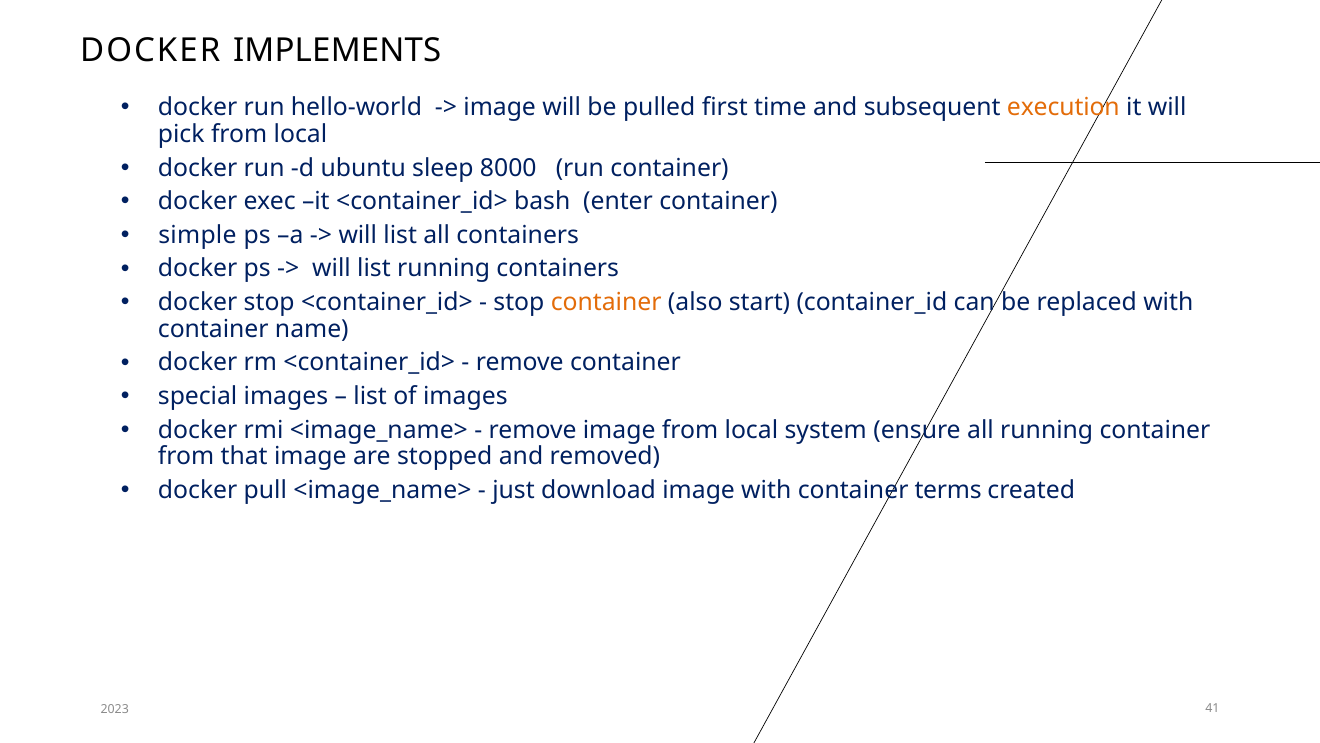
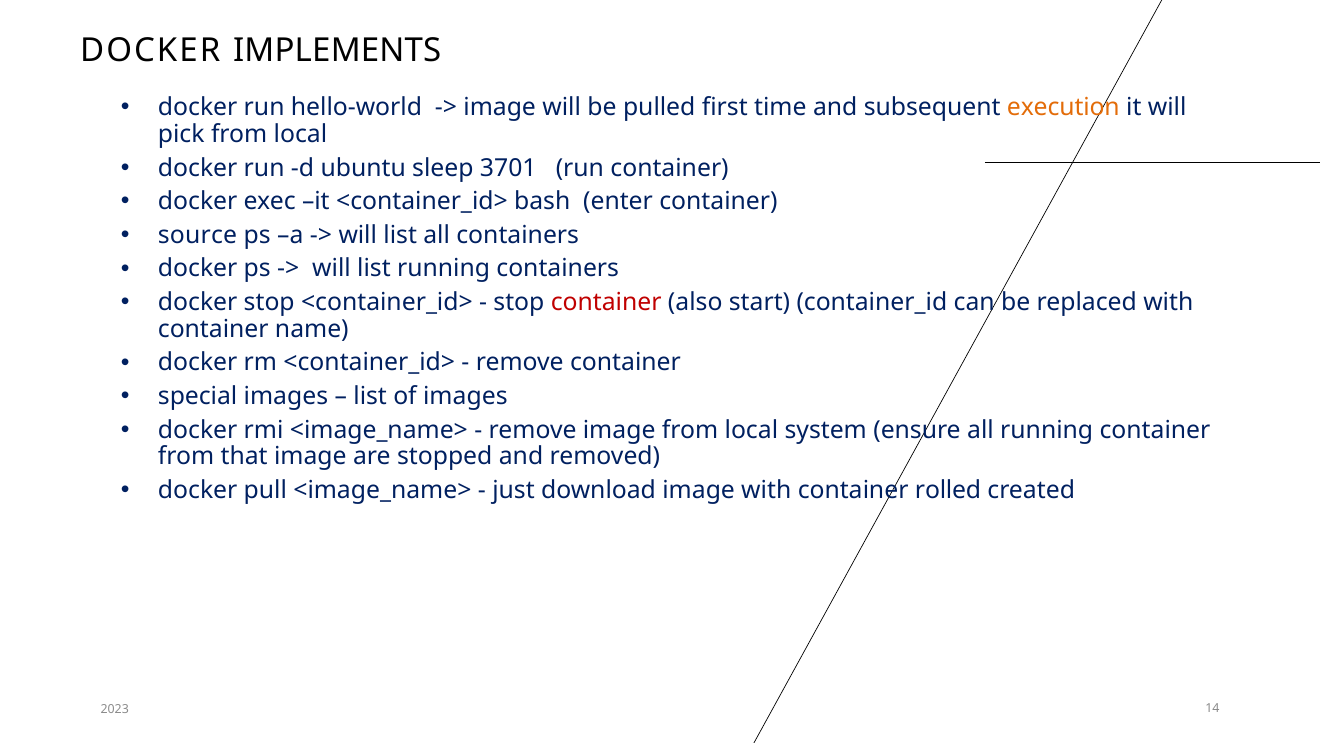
8000: 8000 -> 3701
simple: simple -> source
container at (606, 302) colour: orange -> red
terms: terms -> rolled
41: 41 -> 14
